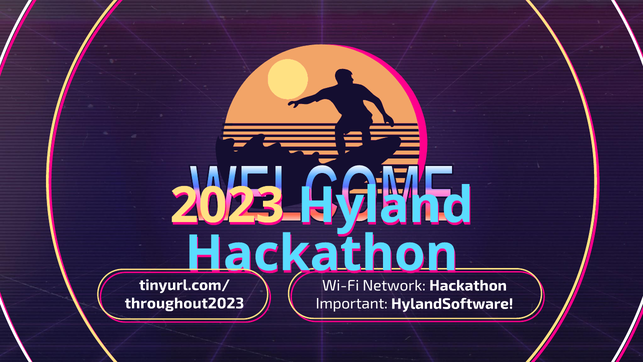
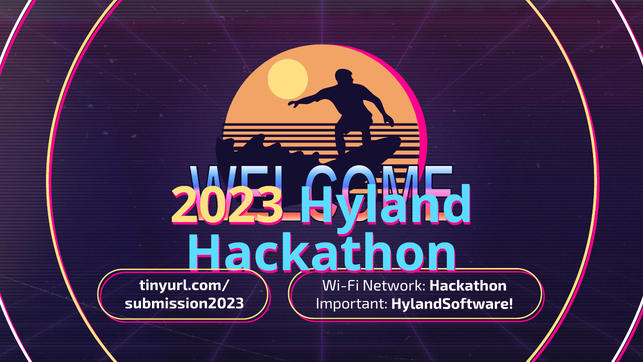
throughout2023: throughout2023 -> submission2023
